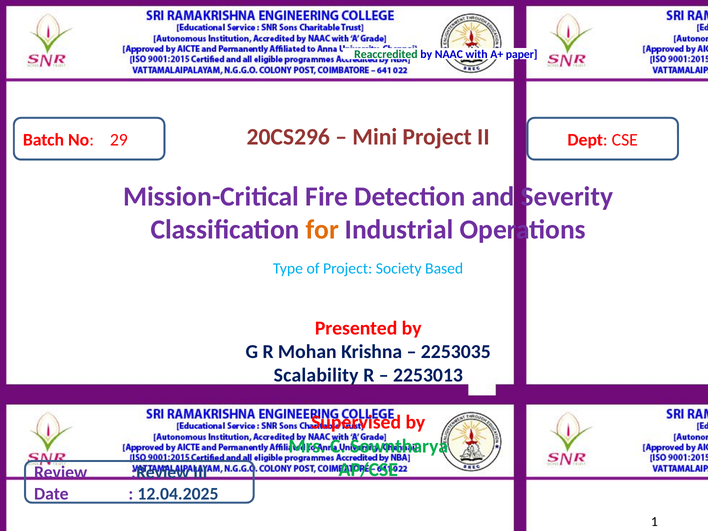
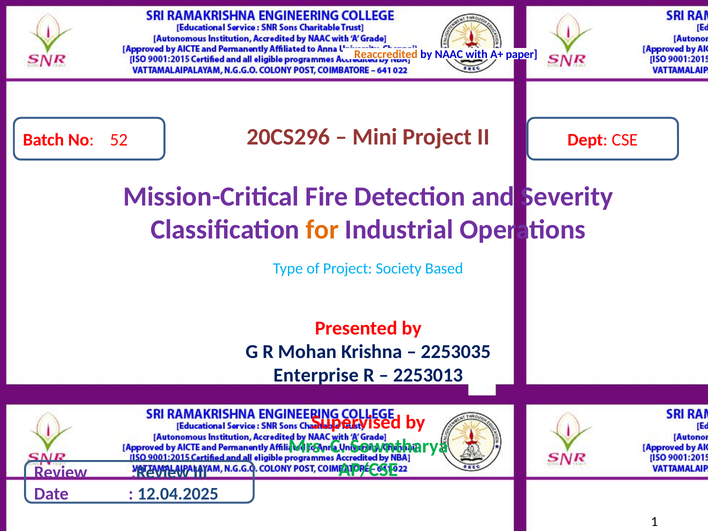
Reaccredited colour: green -> orange
29: 29 -> 52
Scalability: Scalability -> Enterprise
